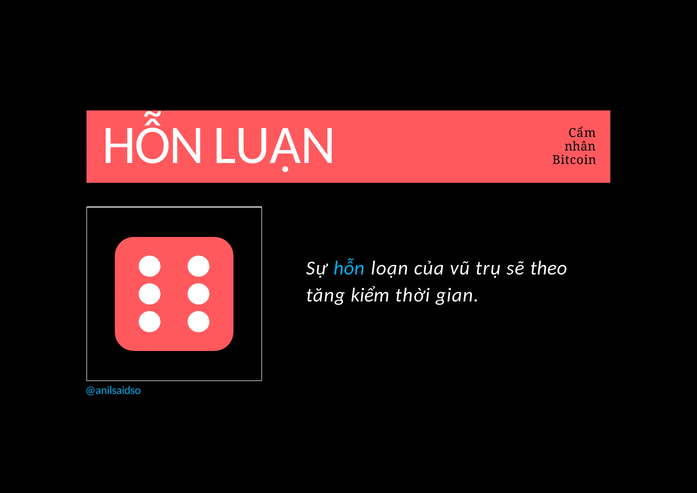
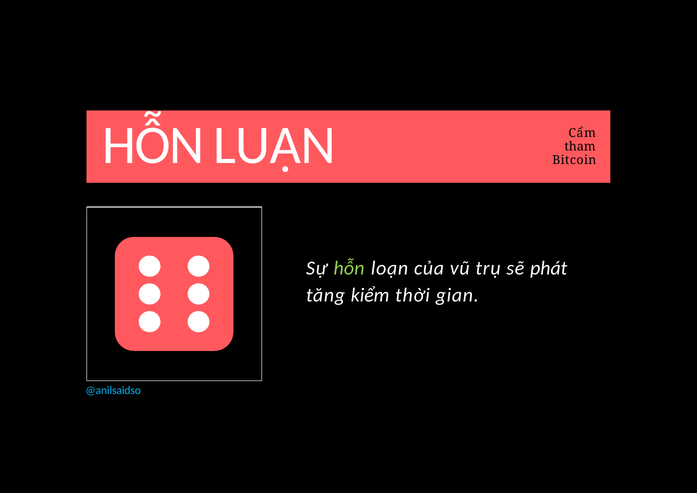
nhân: nhân -> tham
hỗn at (349, 268) colour: light blue -> light green
theo: theo -> phát
